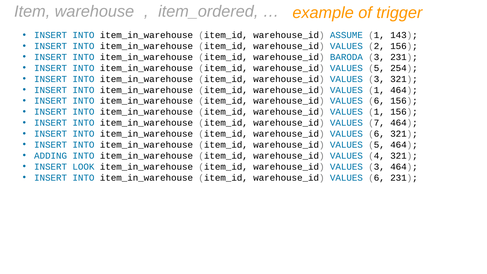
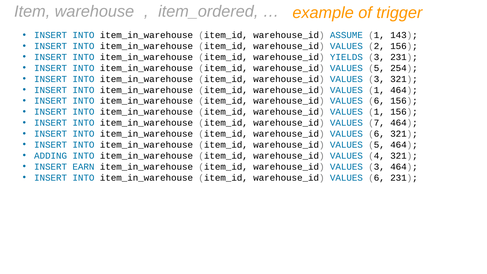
BARODA: BARODA -> YIELDS
LOOK: LOOK -> EARN
